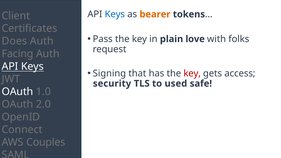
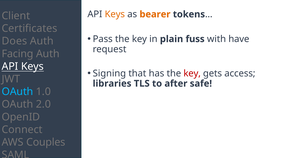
Keys at (115, 14) colour: blue -> orange
love: love -> fuss
folks: folks -> have
security: security -> libraries
used: used -> after
OAuth at (17, 92) colour: white -> light blue
